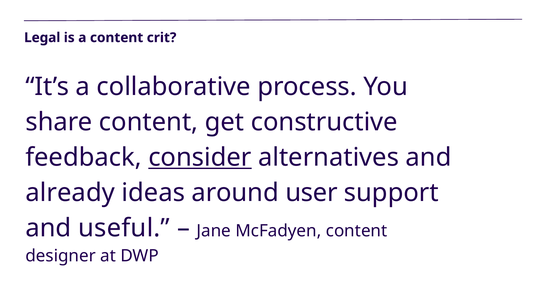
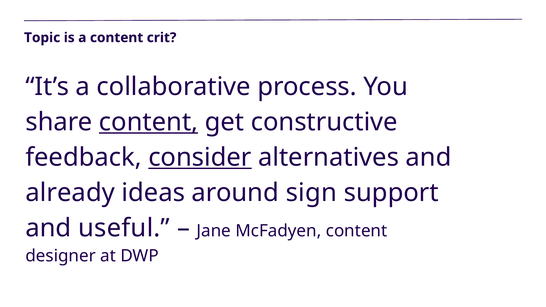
Legal: Legal -> Topic
content at (149, 122) underline: none -> present
user: user -> sign
